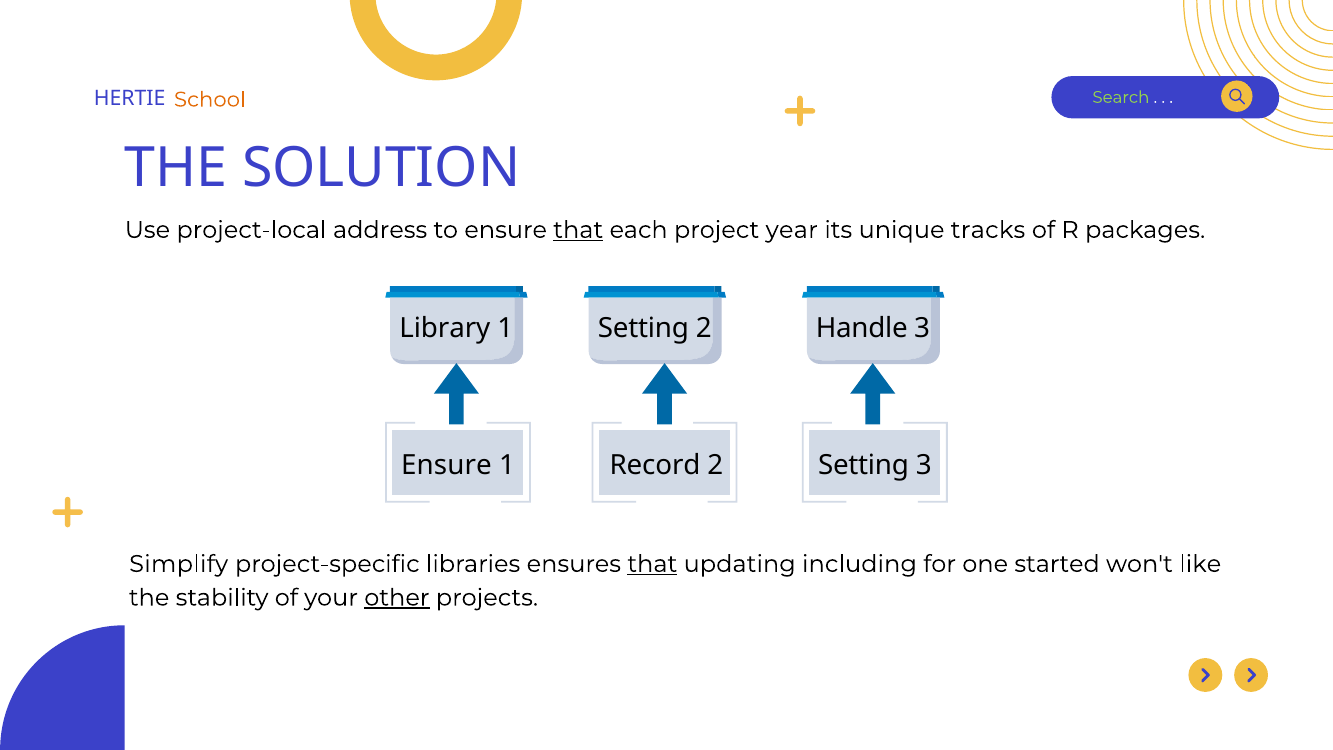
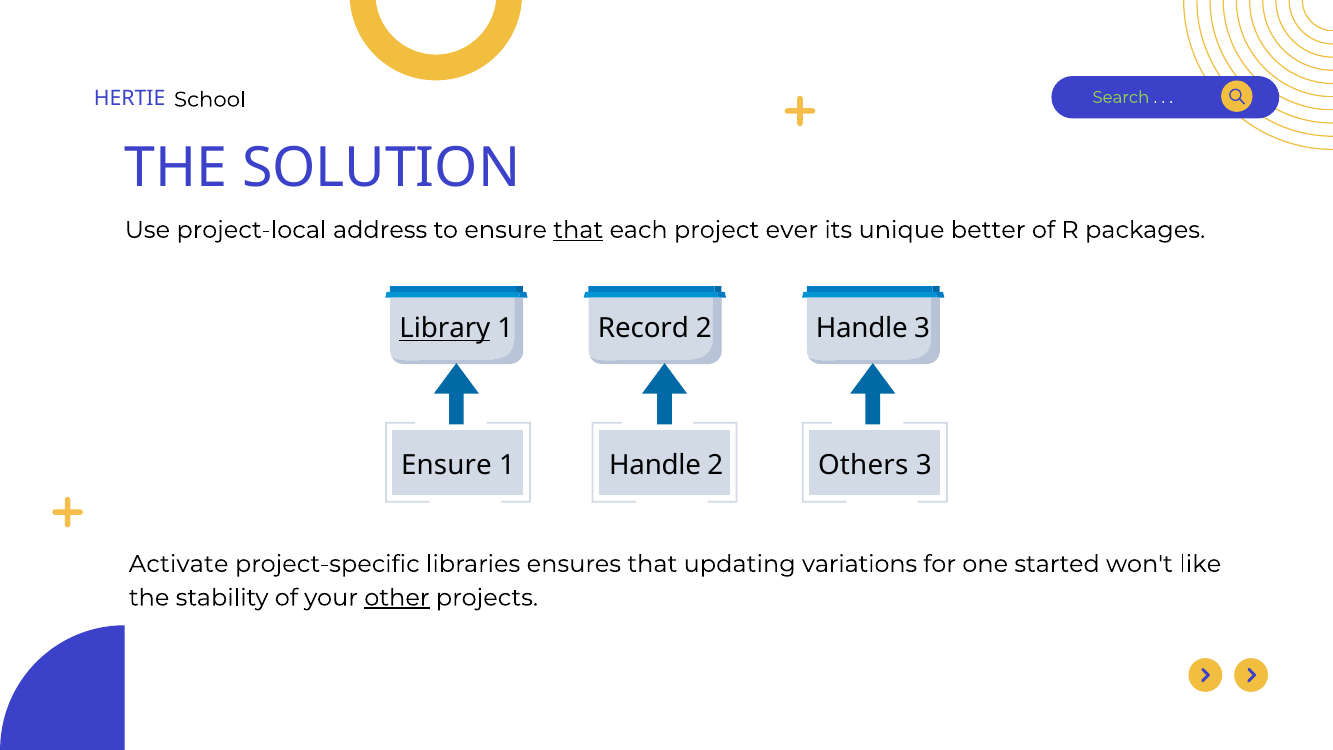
School colour: orange -> black
year: year -> ever
tracks: tracks -> better
Library underline: none -> present
Setting at (643, 328): Setting -> Record
Record at (655, 466): Record -> Handle
2 Setting: Setting -> Others
Simplify: Simplify -> Activate
that at (652, 564) underline: present -> none
including: including -> variations
